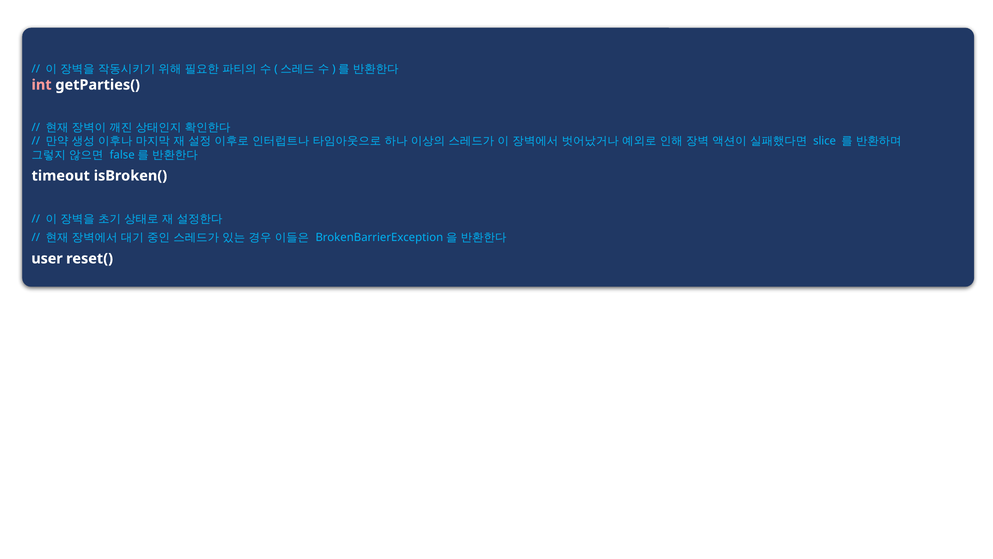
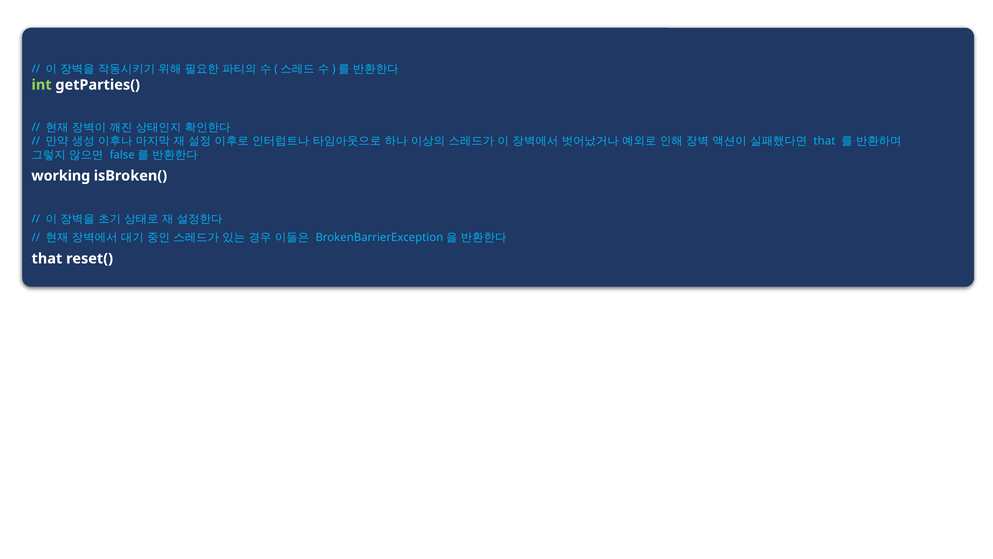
int colour: pink -> light green
slice at (825, 141): slice -> that
timeout: timeout -> working
user at (47, 258): user -> that
